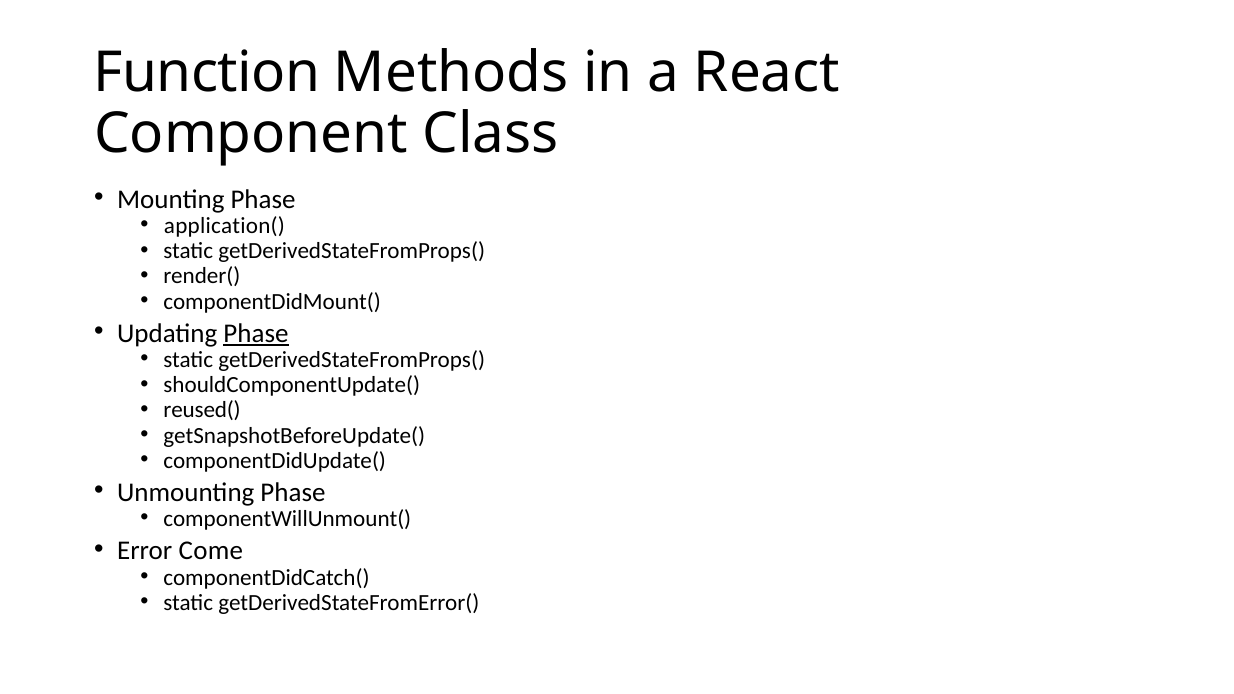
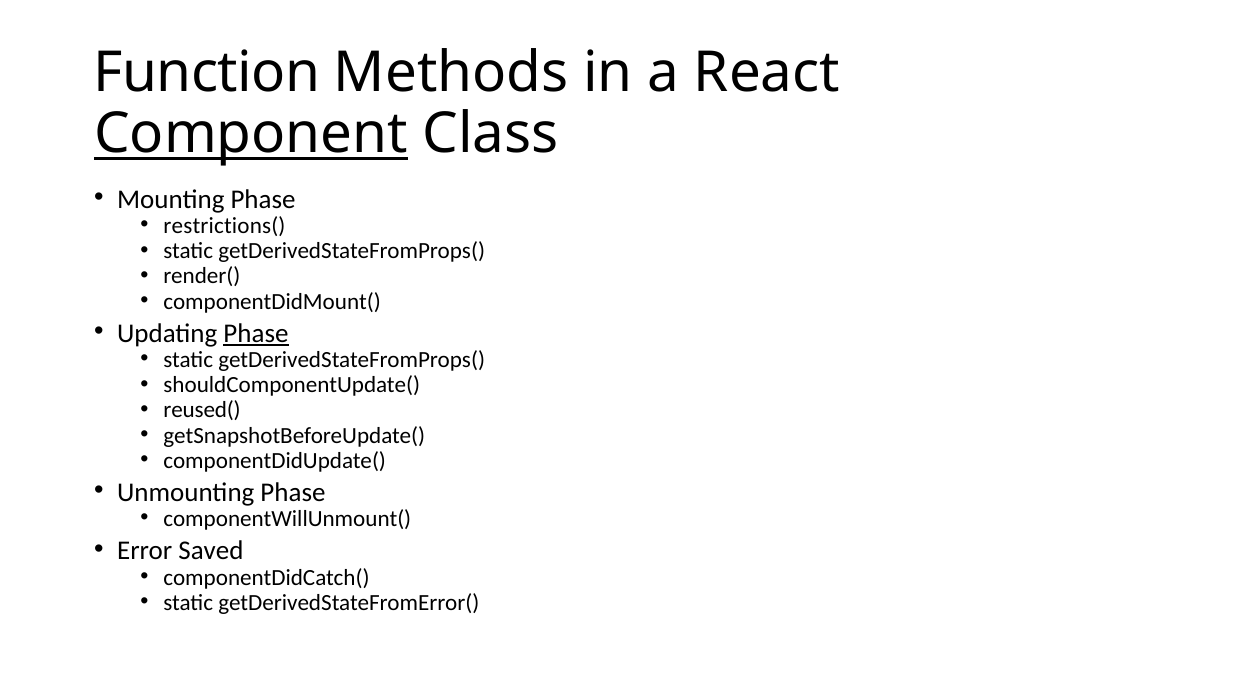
Component underline: none -> present
application(: application( -> restrictions(
Come: Come -> Saved
